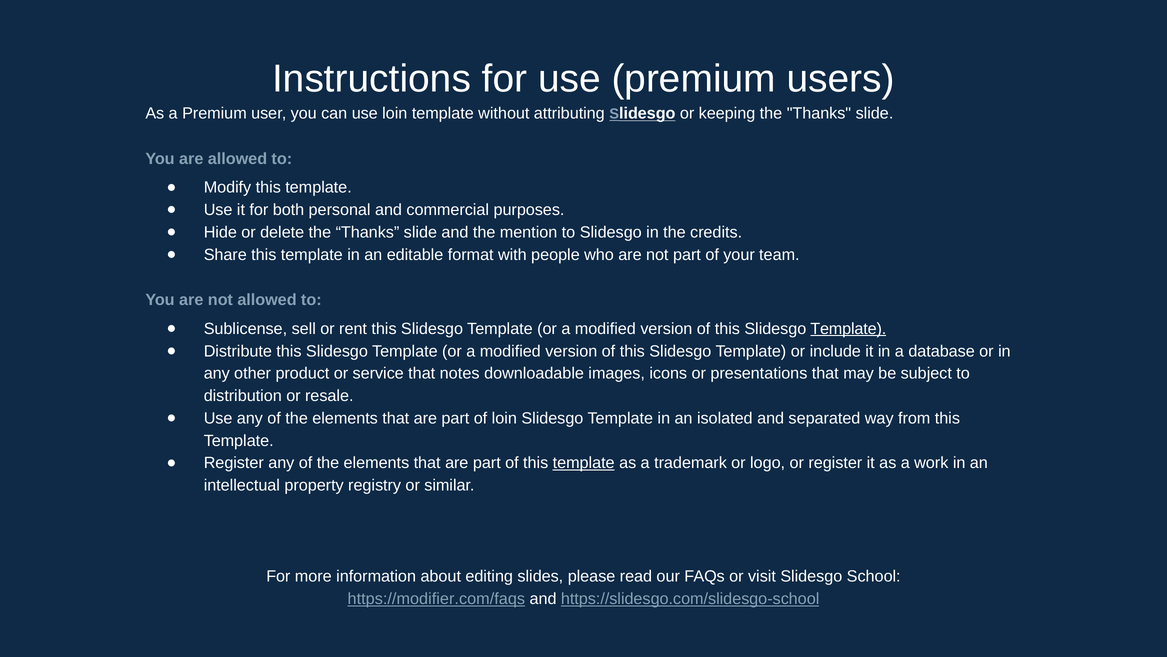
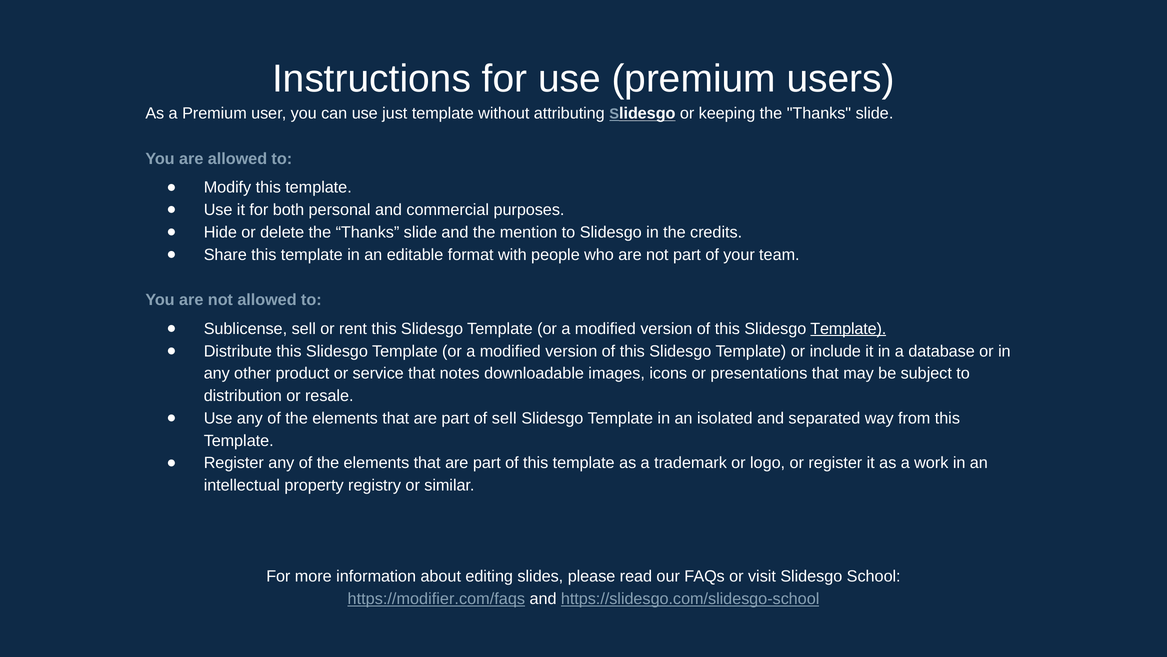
use loin: loin -> just
of loin: loin -> sell
template at (584, 463) underline: present -> none
